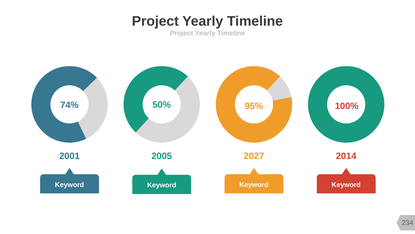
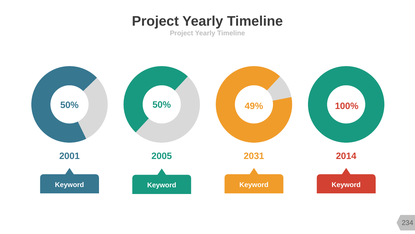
74% at (69, 105): 74% -> 50%
95%: 95% -> 49%
2027: 2027 -> 2031
